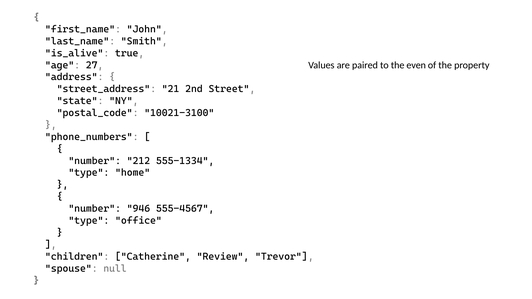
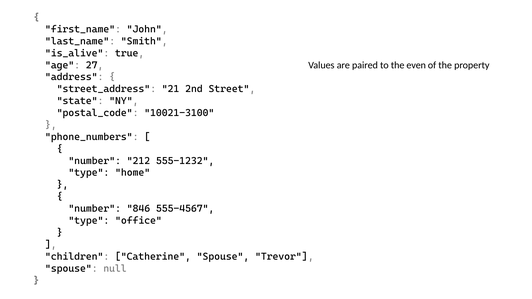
555-1334: 555-1334 -> 555-1232
946: 946 -> 846
Catherine Review: Review -> Spouse
